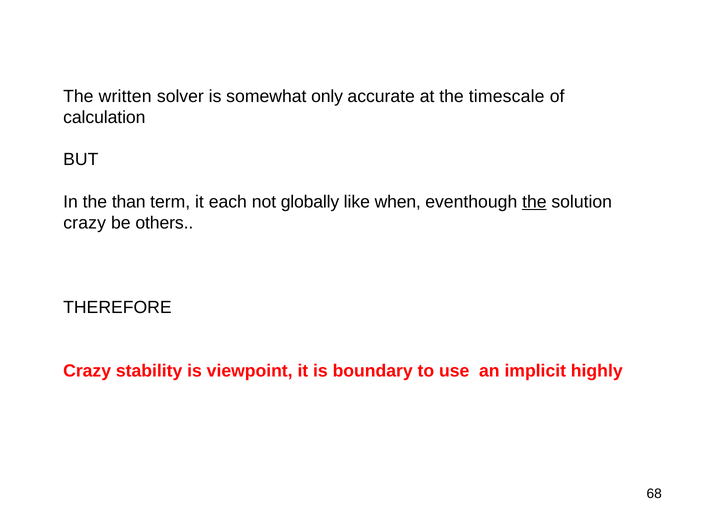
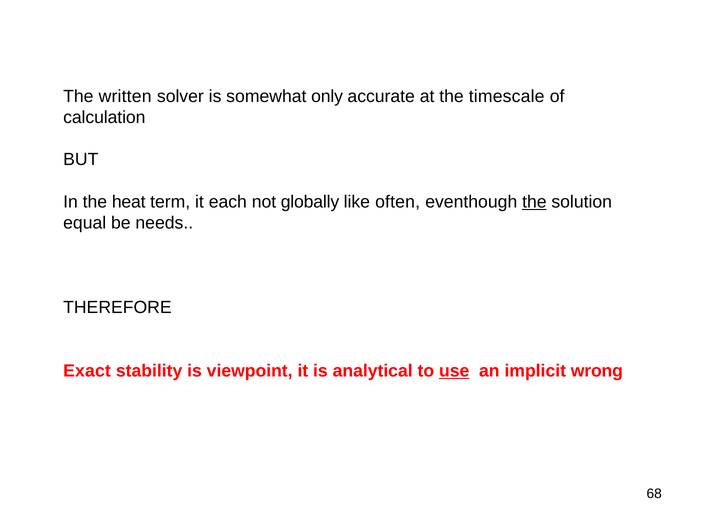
than: than -> heat
when: when -> often
crazy at (85, 223): crazy -> equal
others: others -> needs
Crazy at (87, 371): Crazy -> Exact
boundary: boundary -> analytical
use underline: none -> present
highly: highly -> wrong
